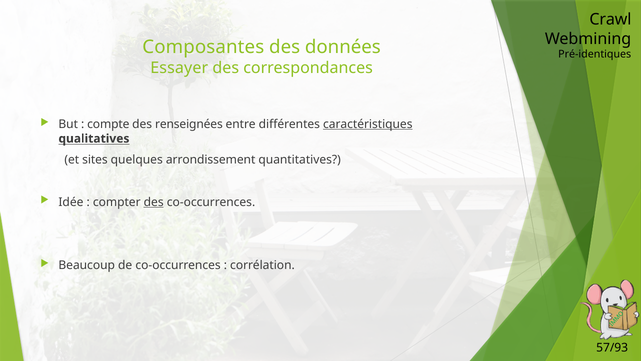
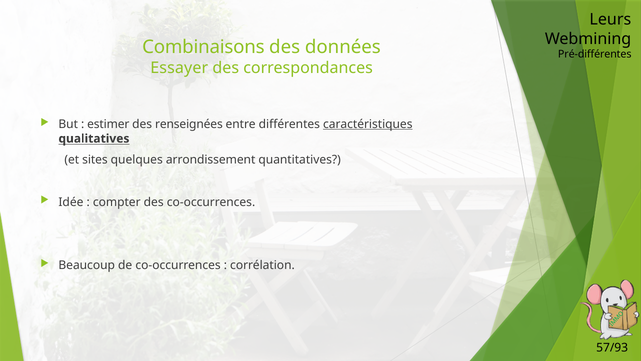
Crawl: Crawl -> Leurs
Composantes: Composantes -> Combinaisons
Pré-identiques: Pré-identiques -> Pré-différentes
compte: compte -> estimer
des at (154, 202) underline: present -> none
